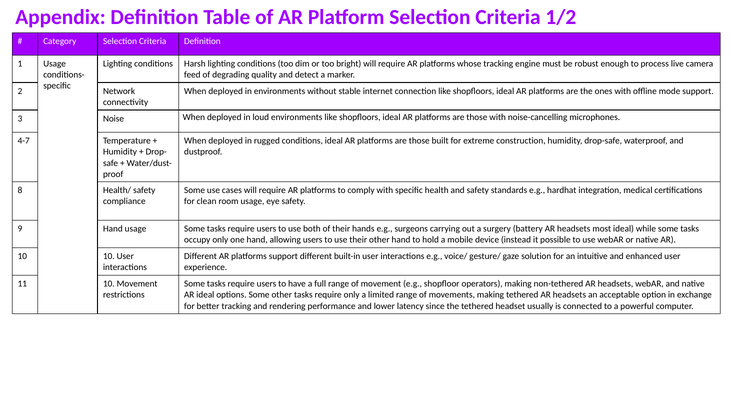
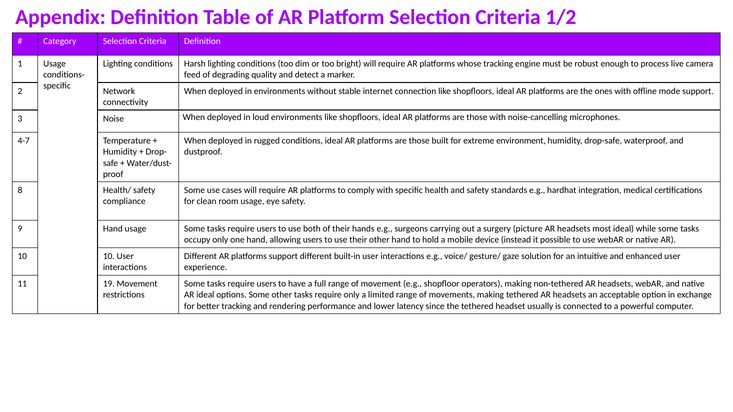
construction: construction -> environment
battery: battery -> picture
11 10: 10 -> 19
